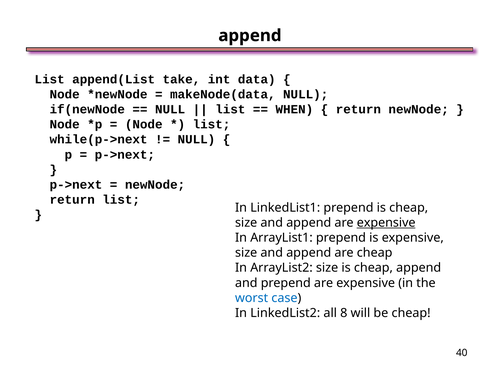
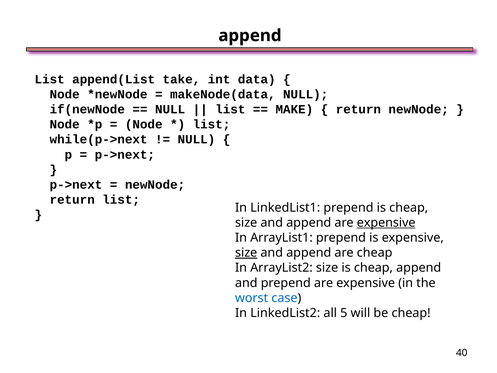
WHEN: WHEN -> MAKE
size at (246, 253) underline: none -> present
8: 8 -> 5
